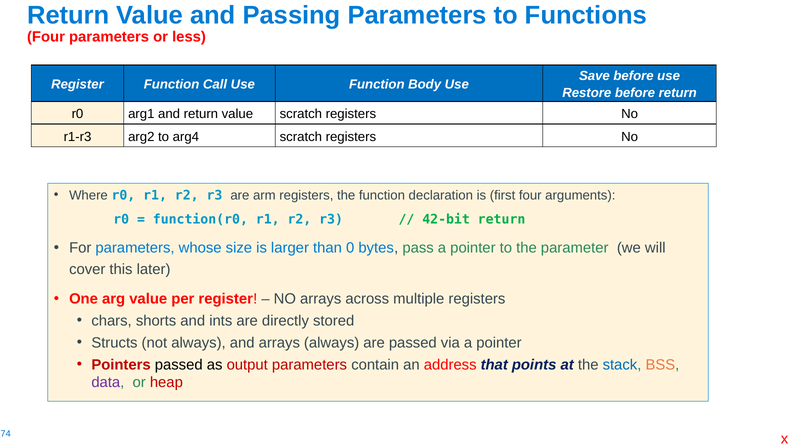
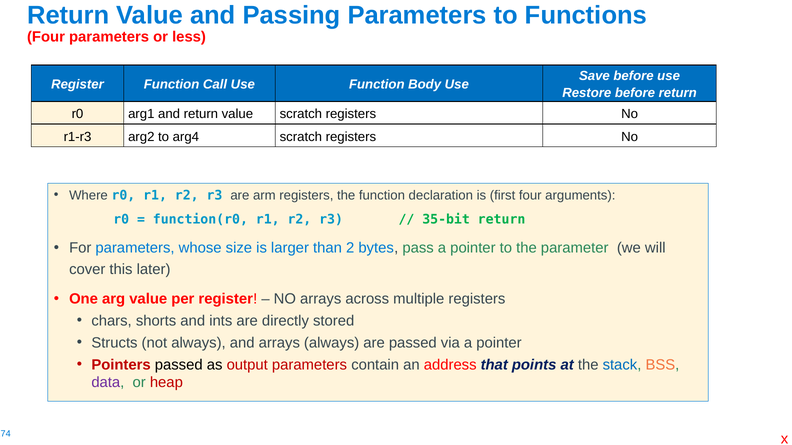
42-bit: 42-bit -> 35-bit
0: 0 -> 2
